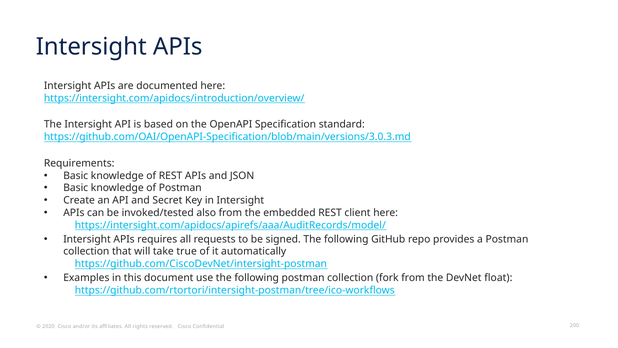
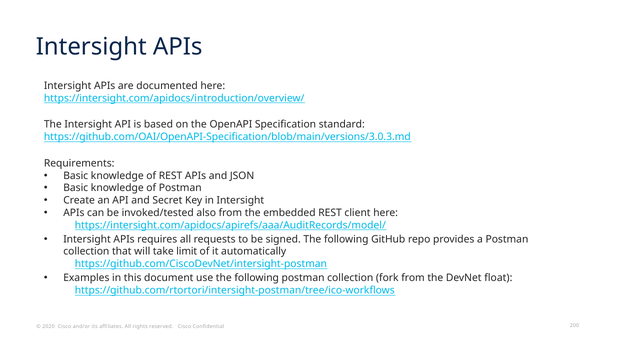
true: true -> limit
